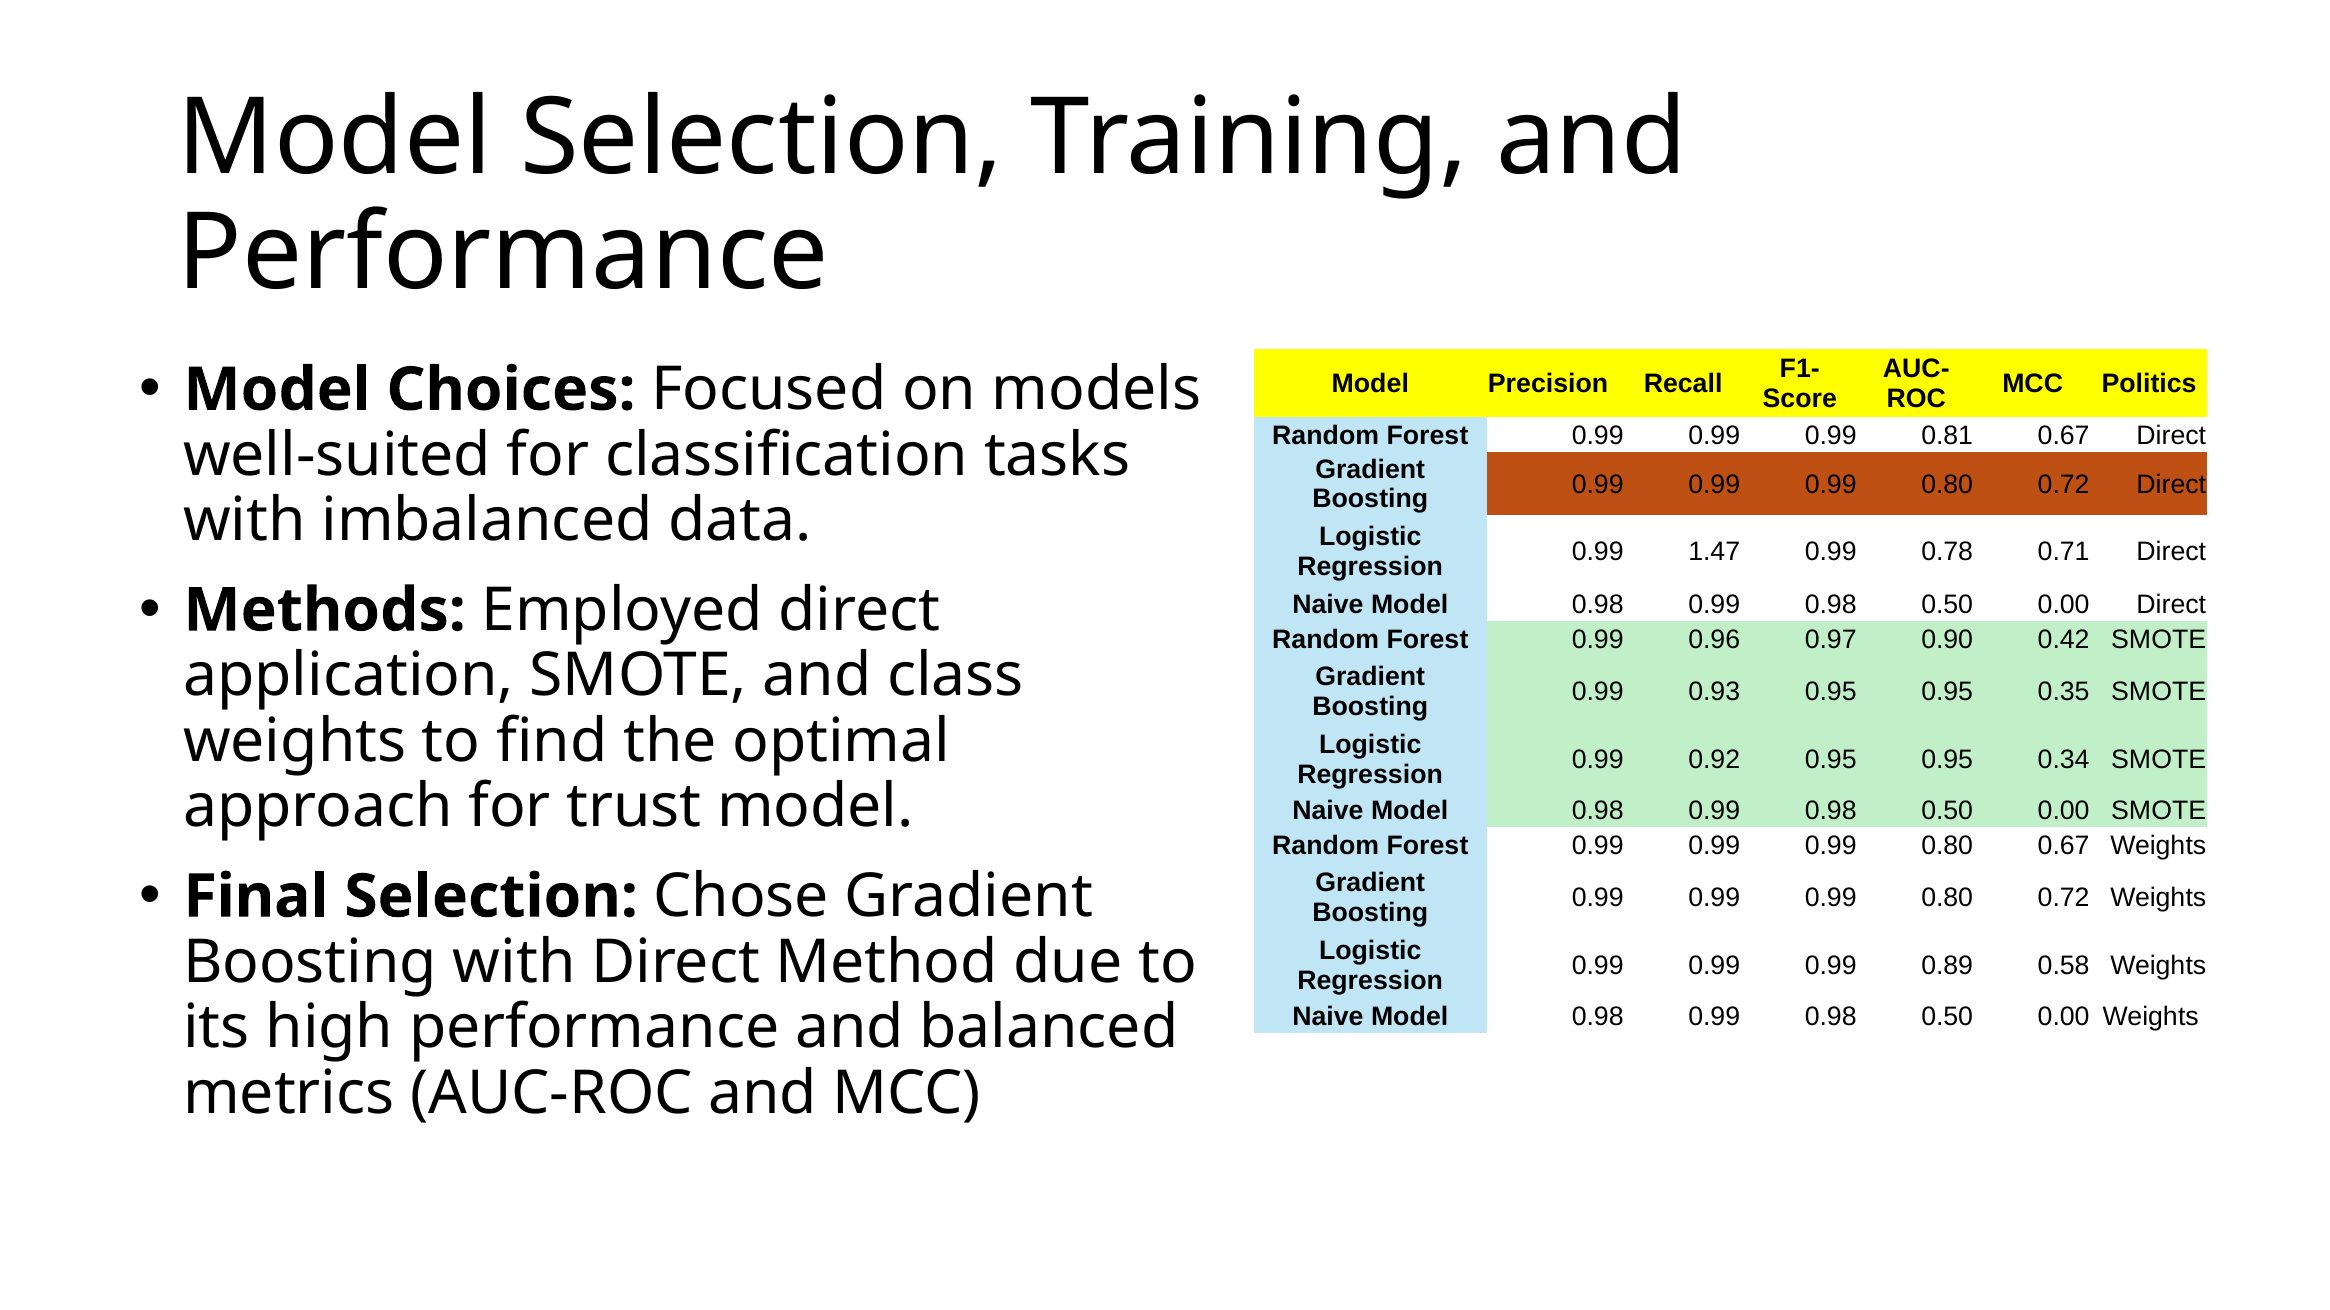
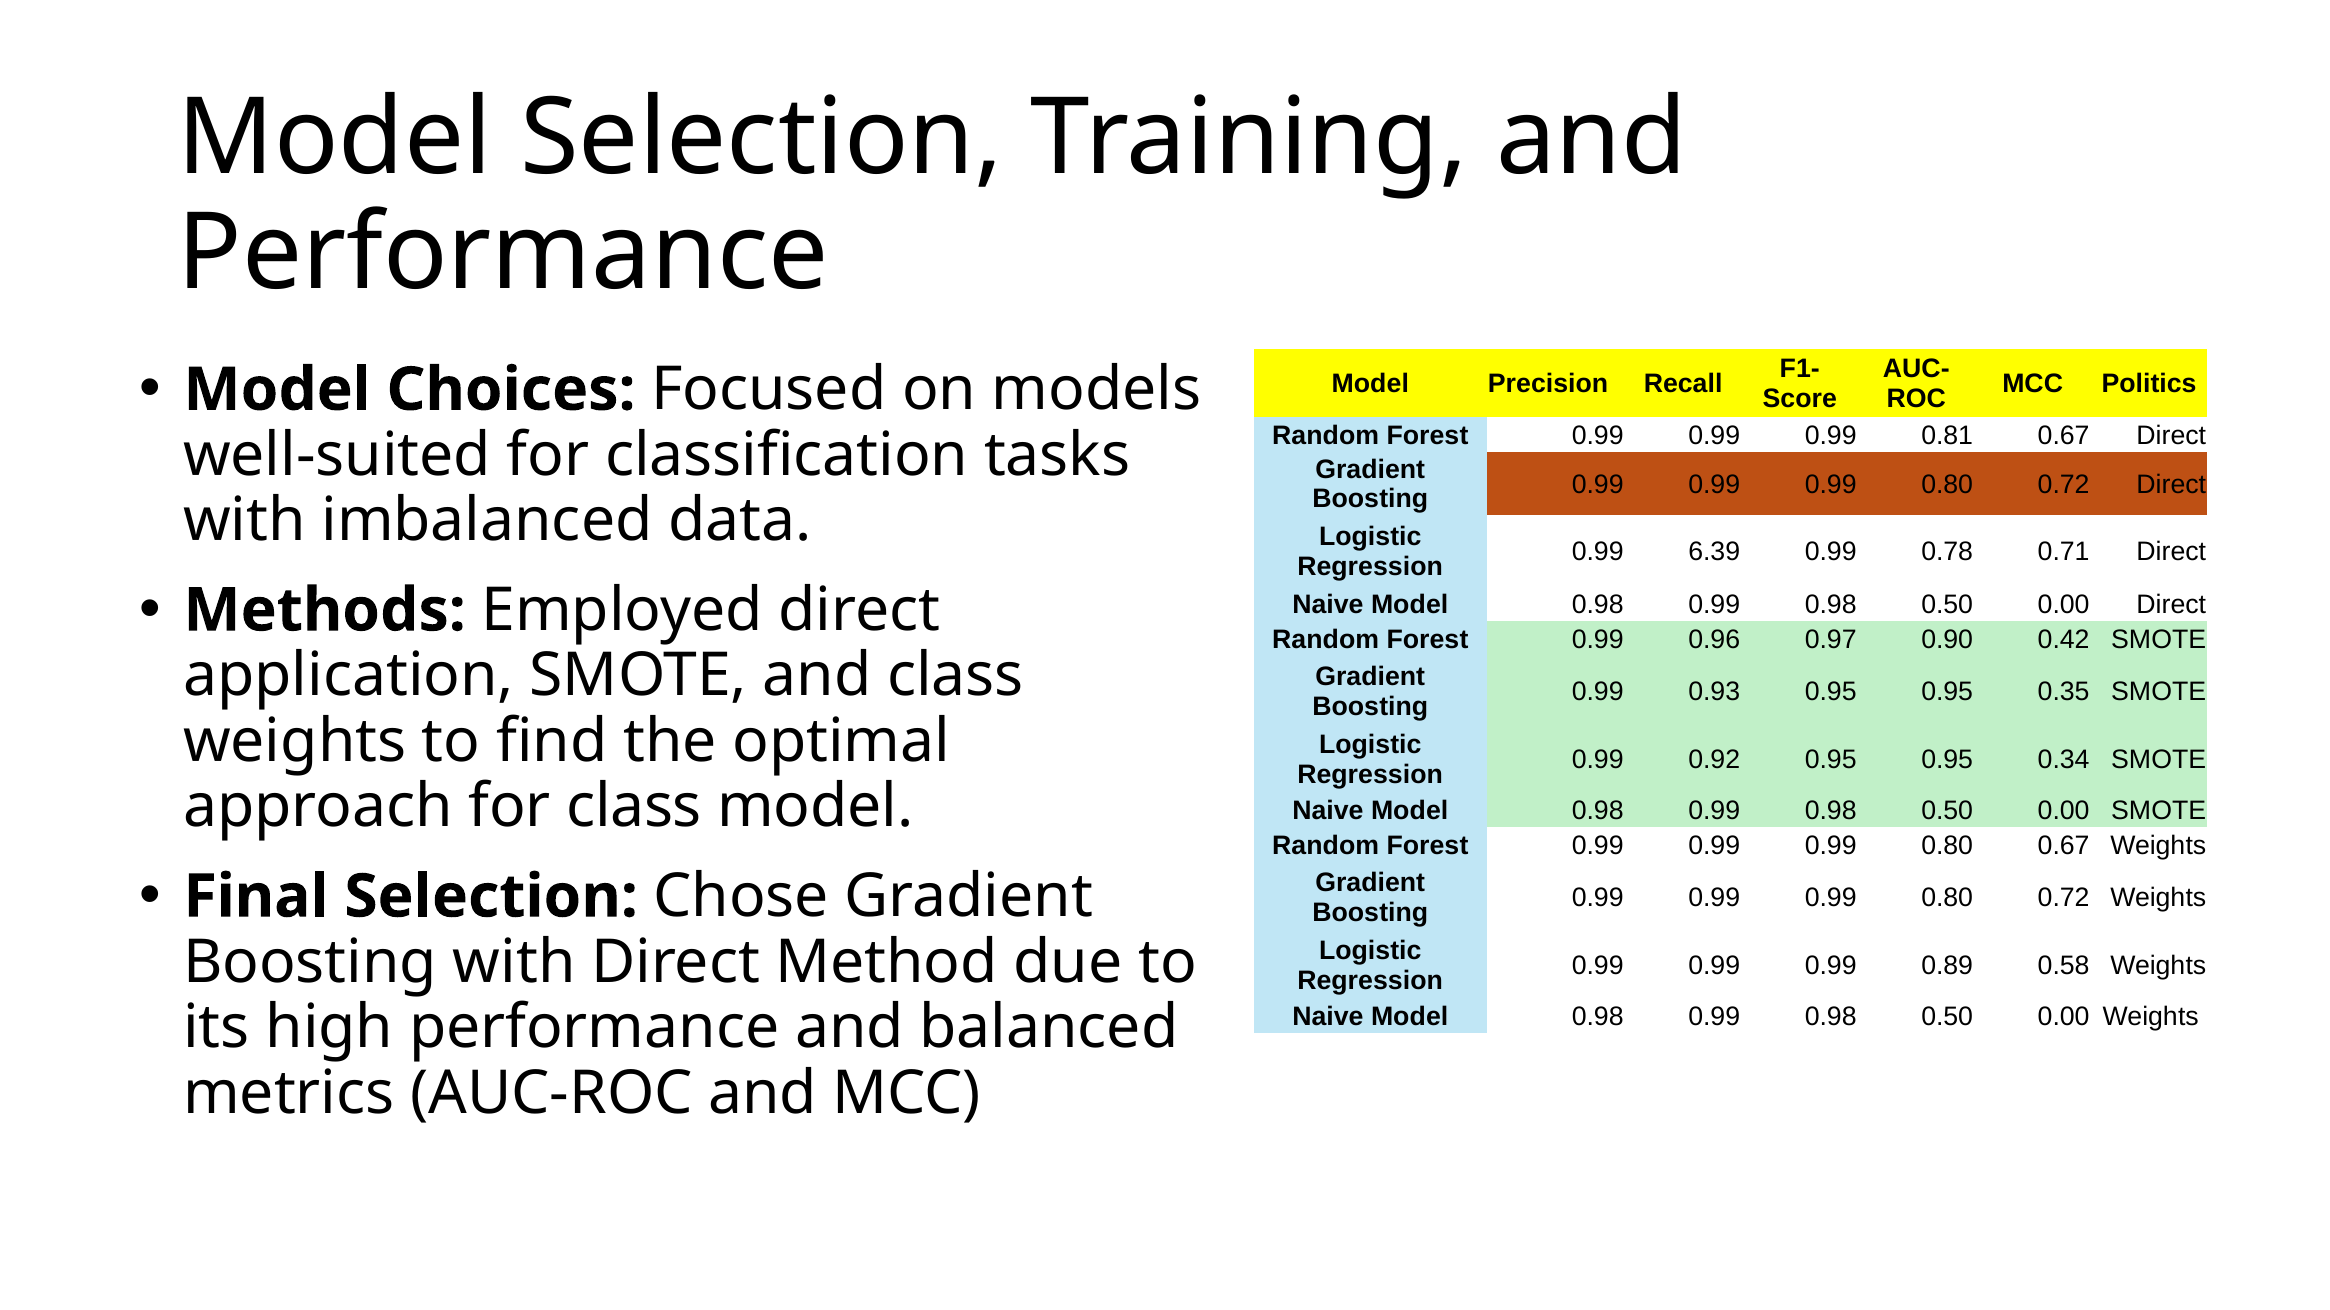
1.47: 1.47 -> 6.39
for trust: trust -> class
